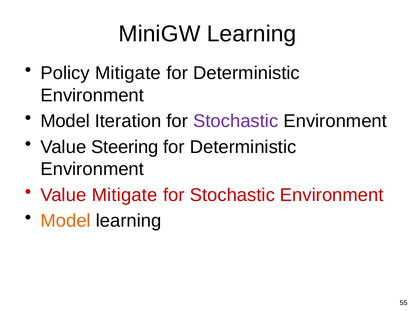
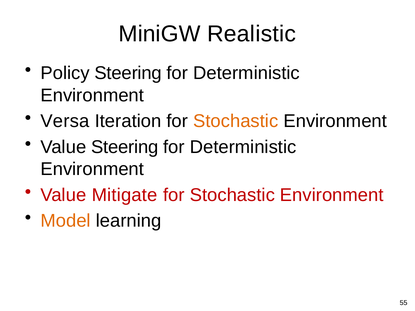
MiniGW Learning: Learning -> Realistic
Policy Mitigate: Mitigate -> Steering
Model at (65, 121): Model -> Versa
Stochastic at (236, 121) colour: purple -> orange
